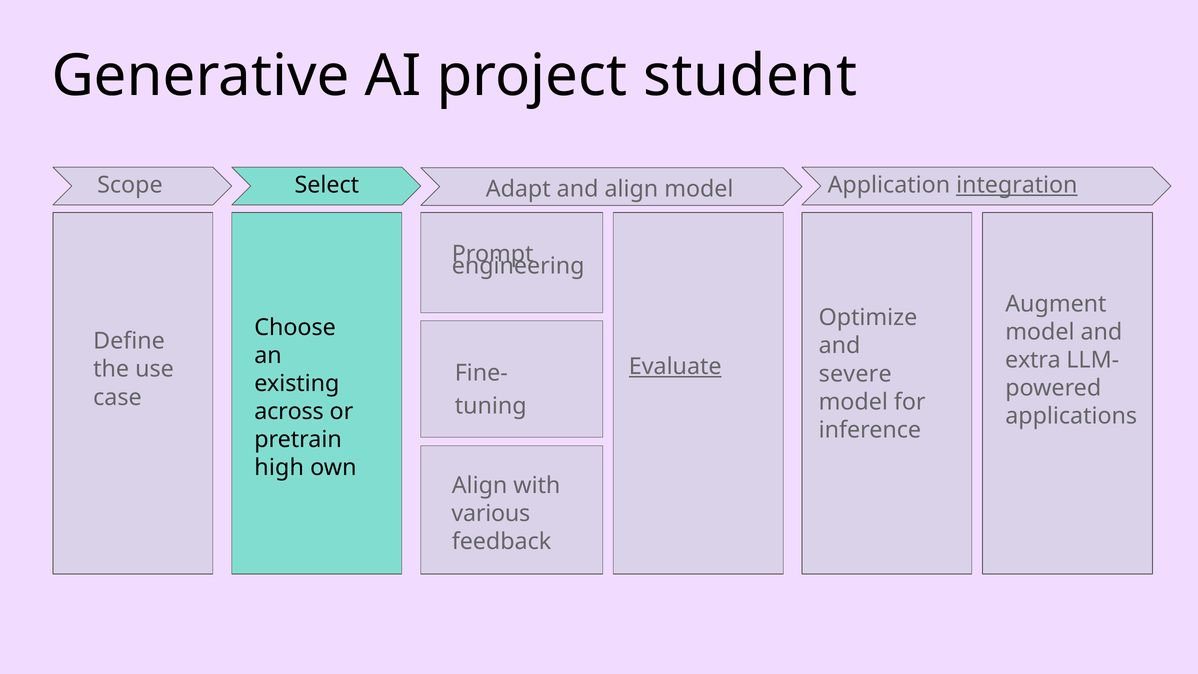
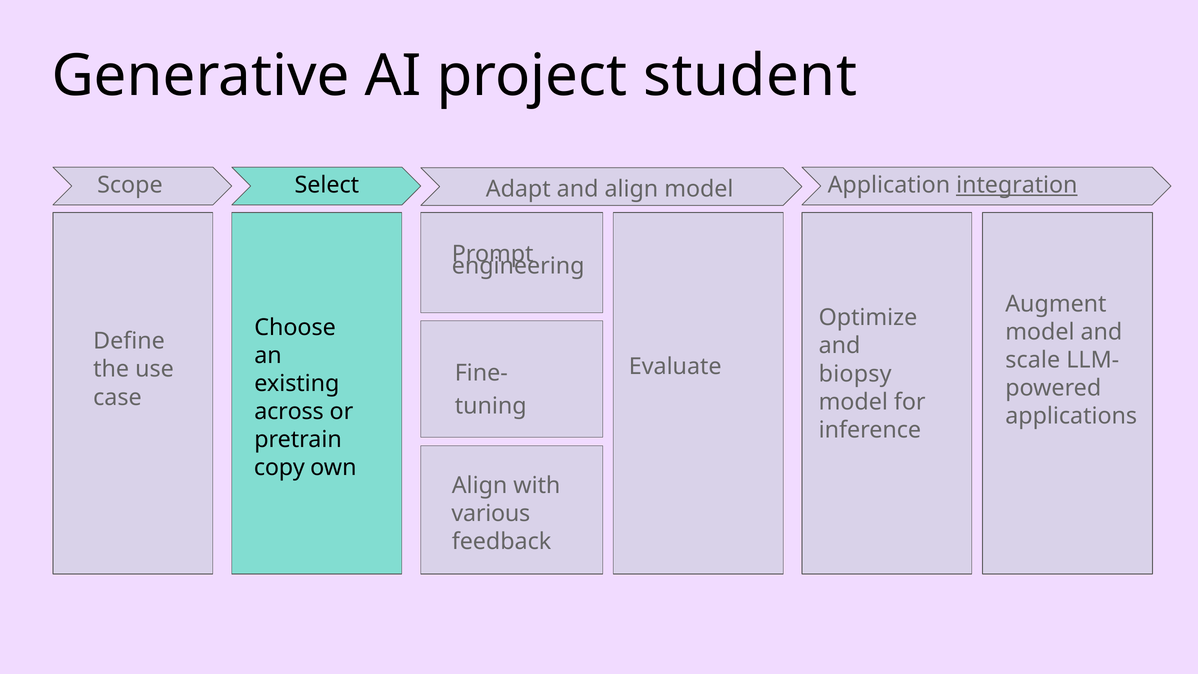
extra: extra -> scale
Evaluate underline: present -> none
severe: severe -> biopsy
high: high -> copy
